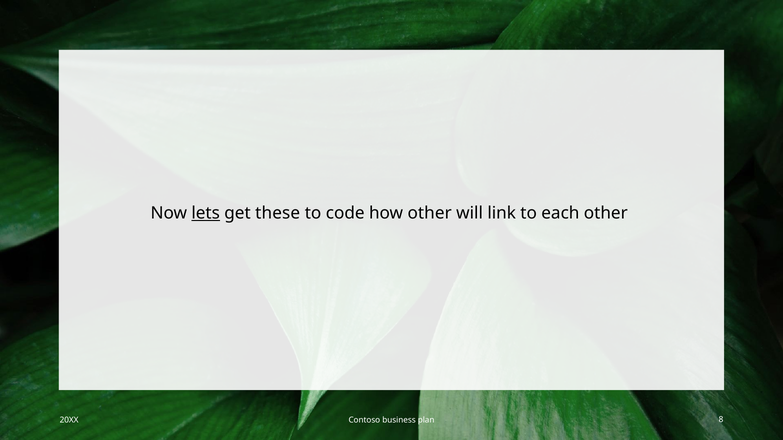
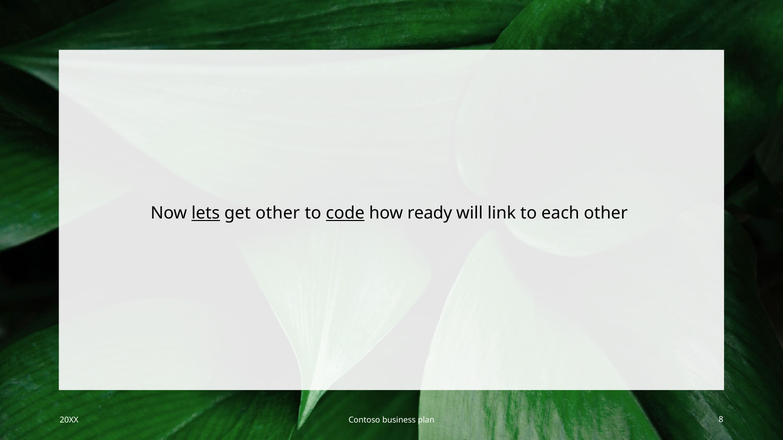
get these: these -> other
code underline: none -> present
how other: other -> ready
